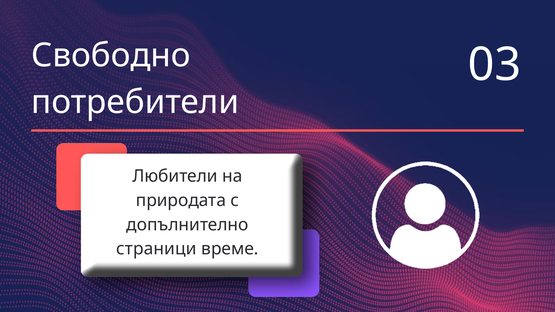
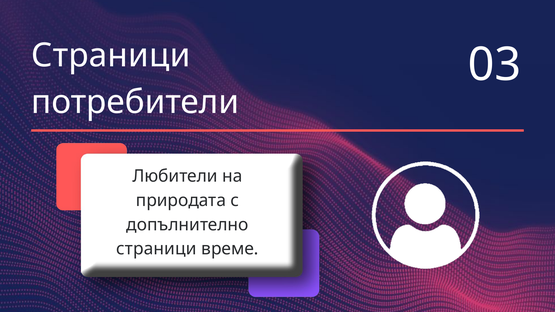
Свободно at (111, 56): Свободно -> Страници
